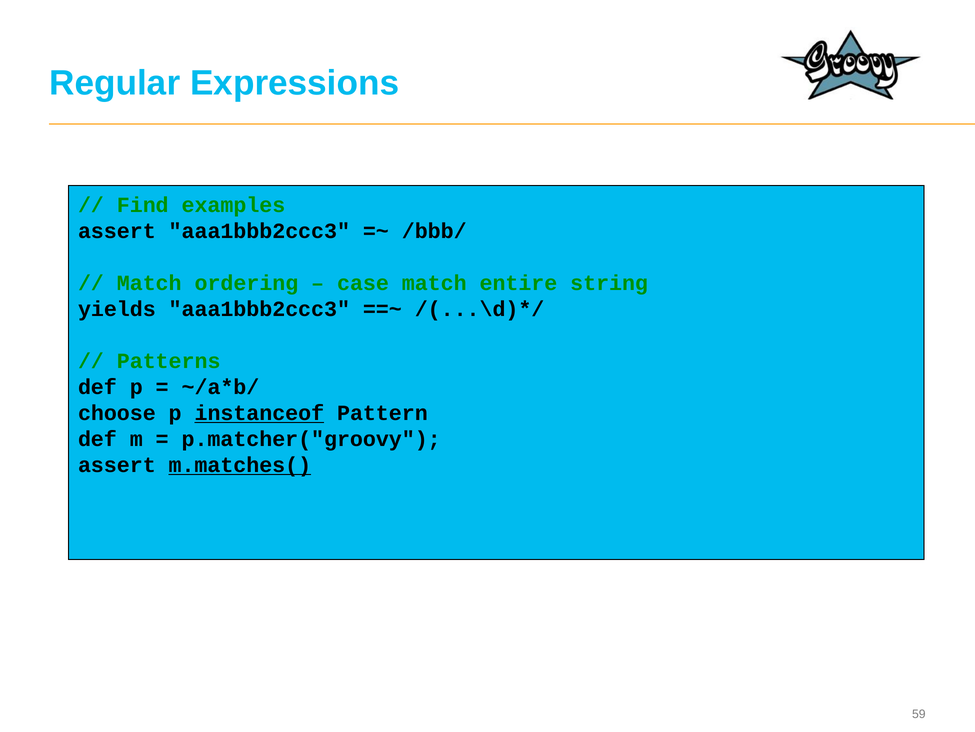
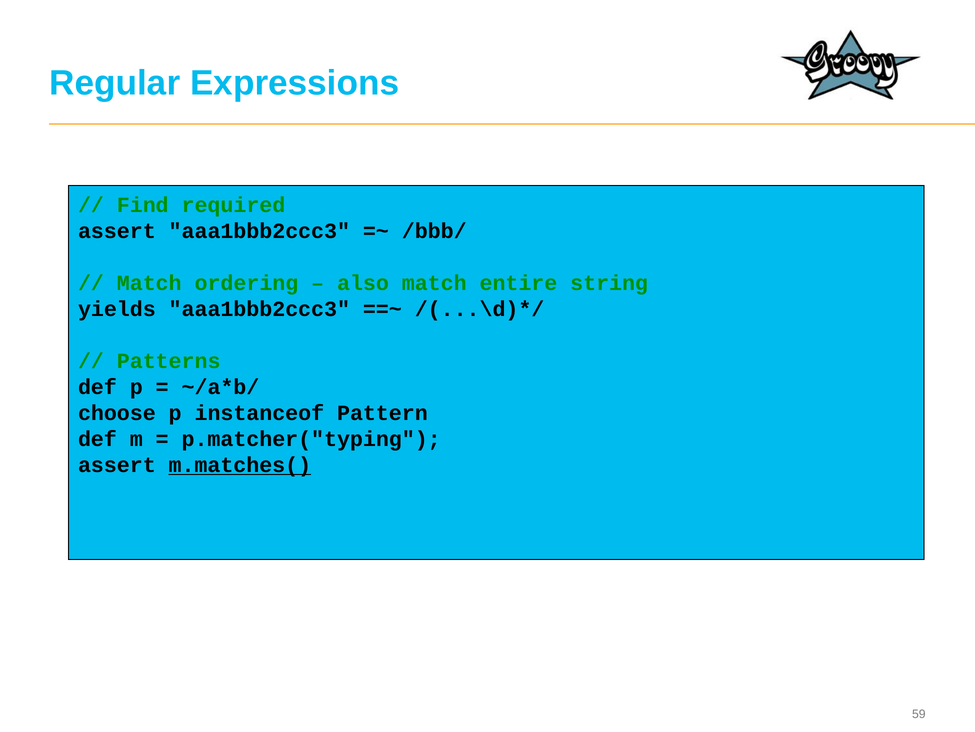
examples: examples -> required
case: case -> also
instanceof underline: present -> none
p.matcher("groovy: p.matcher("groovy -> p.matcher("typing
